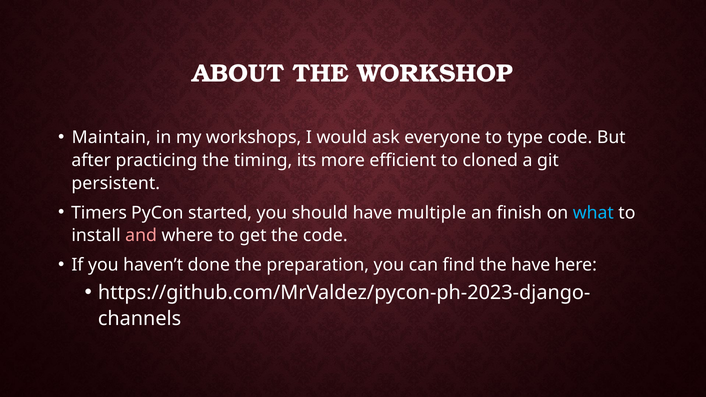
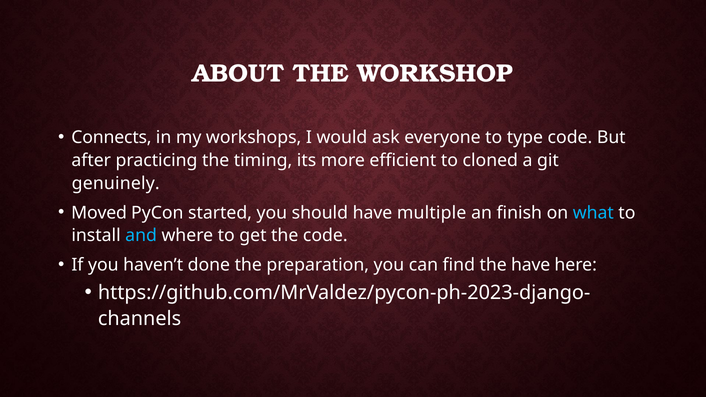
Maintain: Maintain -> Connects
persistent: persistent -> genuinely
Timers: Timers -> Moved
and colour: pink -> light blue
